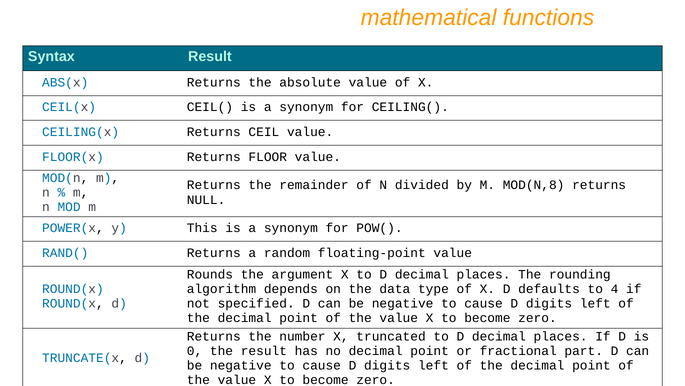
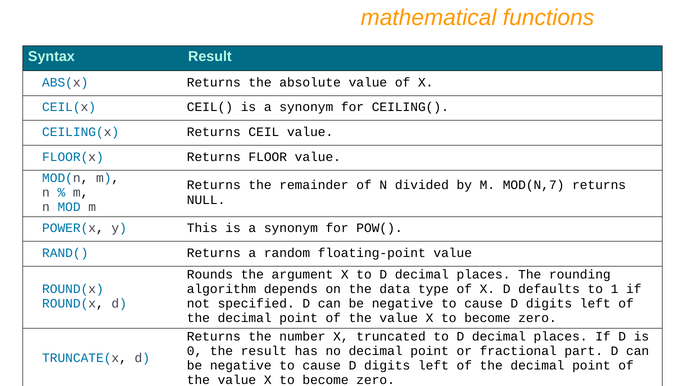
MOD(N,8: MOD(N,8 -> MOD(N,7
4: 4 -> 1
